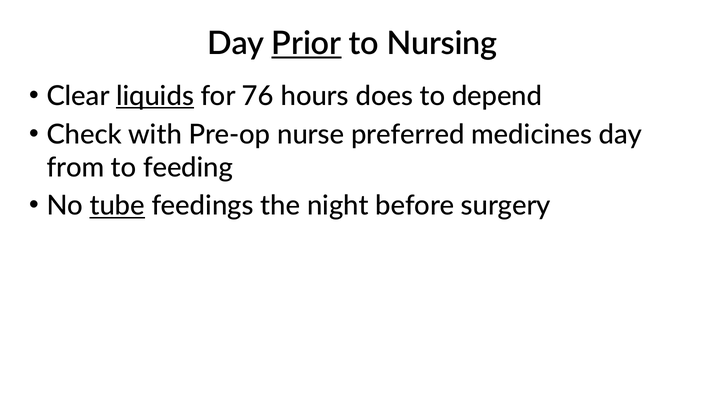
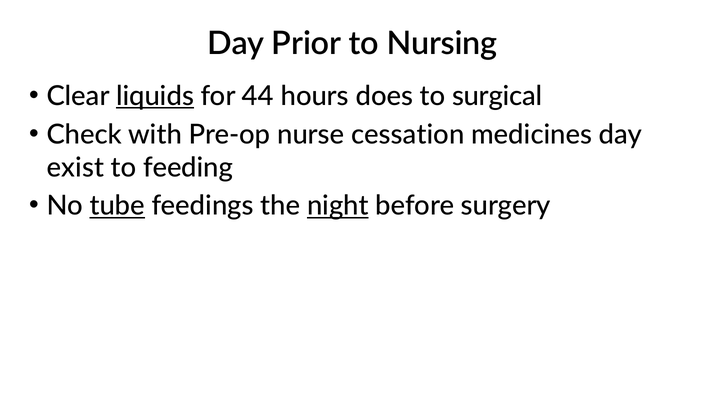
Prior underline: present -> none
76: 76 -> 44
depend: depend -> surgical
preferred: preferred -> cessation
from: from -> exist
night underline: none -> present
